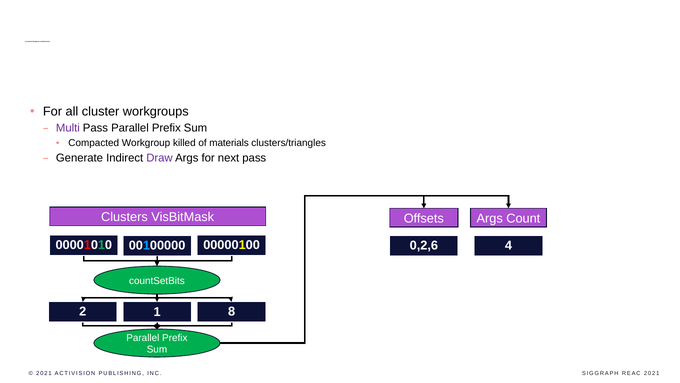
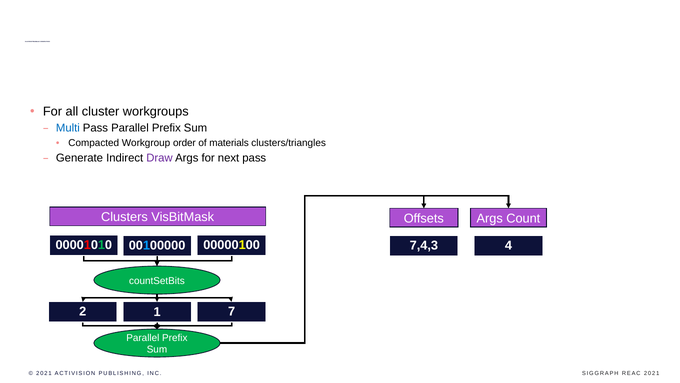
Multi colour: purple -> blue
killed: killed -> order
0,2,6: 0,2,6 -> 7,4,3
8: 8 -> 7
